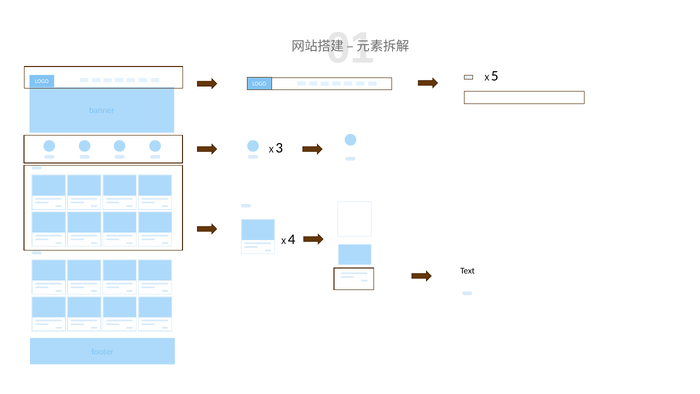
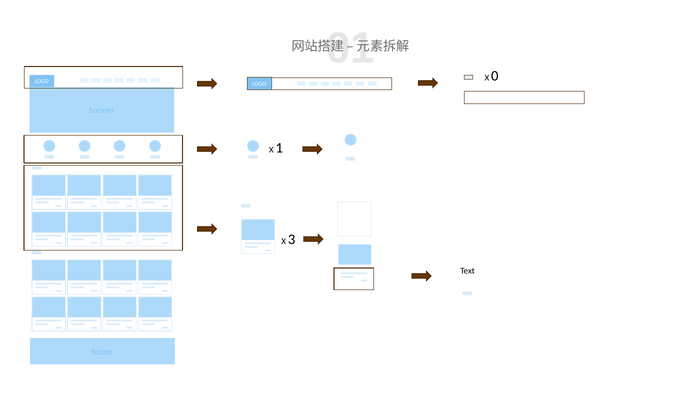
5: 5 -> 0
3: 3 -> 1
4: 4 -> 3
